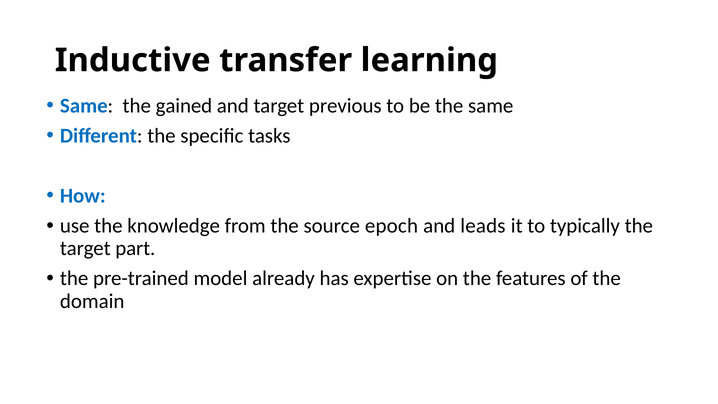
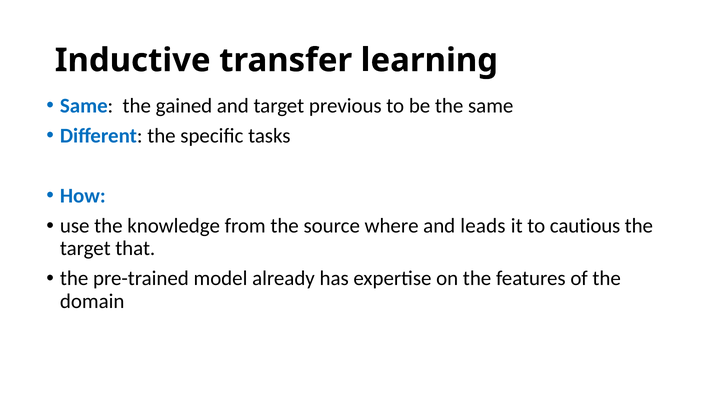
epoch: epoch -> where
typically: typically -> cautious
part: part -> that
